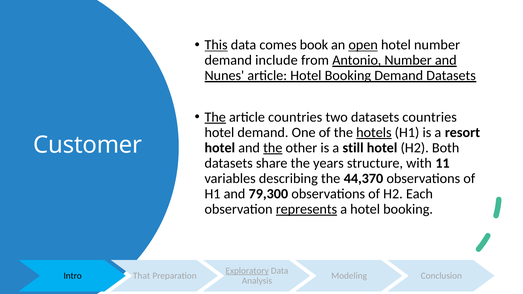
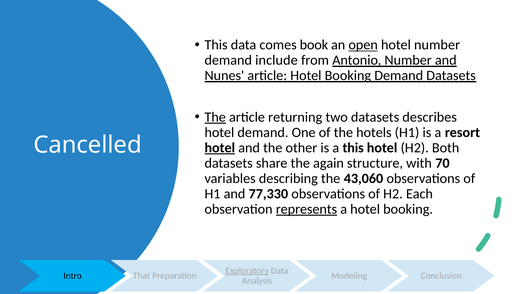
This at (216, 45) underline: present -> none
article countries: countries -> returning
datasets countries: countries -> describes
hotels underline: present -> none
Customer: Customer -> Cancelled
hotel at (220, 148) underline: none -> present
the at (273, 148) underline: present -> none
a still: still -> this
years: years -> again
11: 11 -> 70
44,370: 44,370 -> 43,060
79,300: 79,300 -> 77,330
